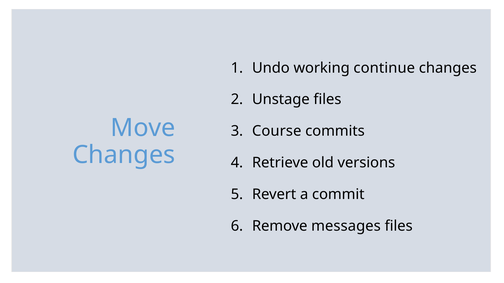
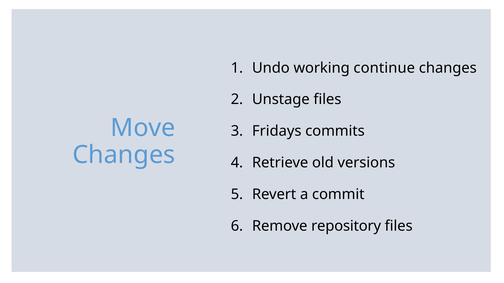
Course: Course -> Fridays
messages: messages -> repository
